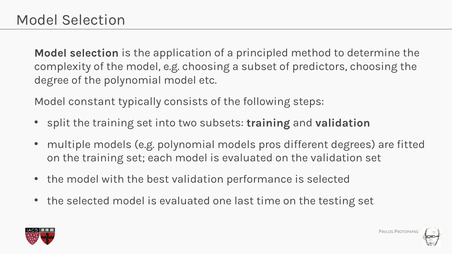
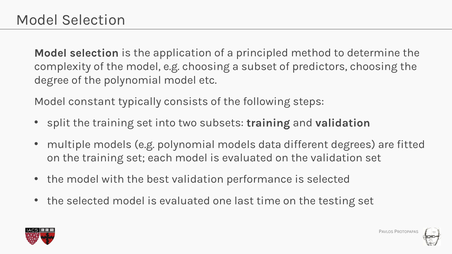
pros: pros -> data
